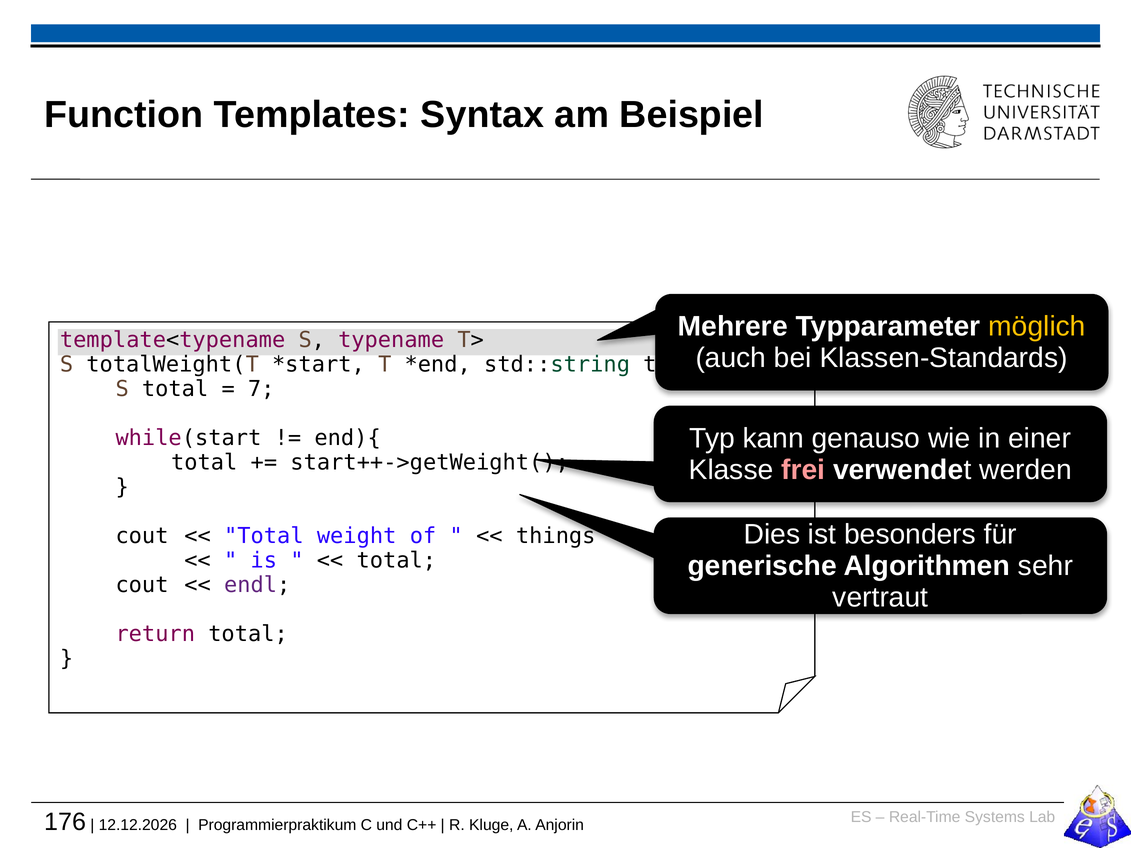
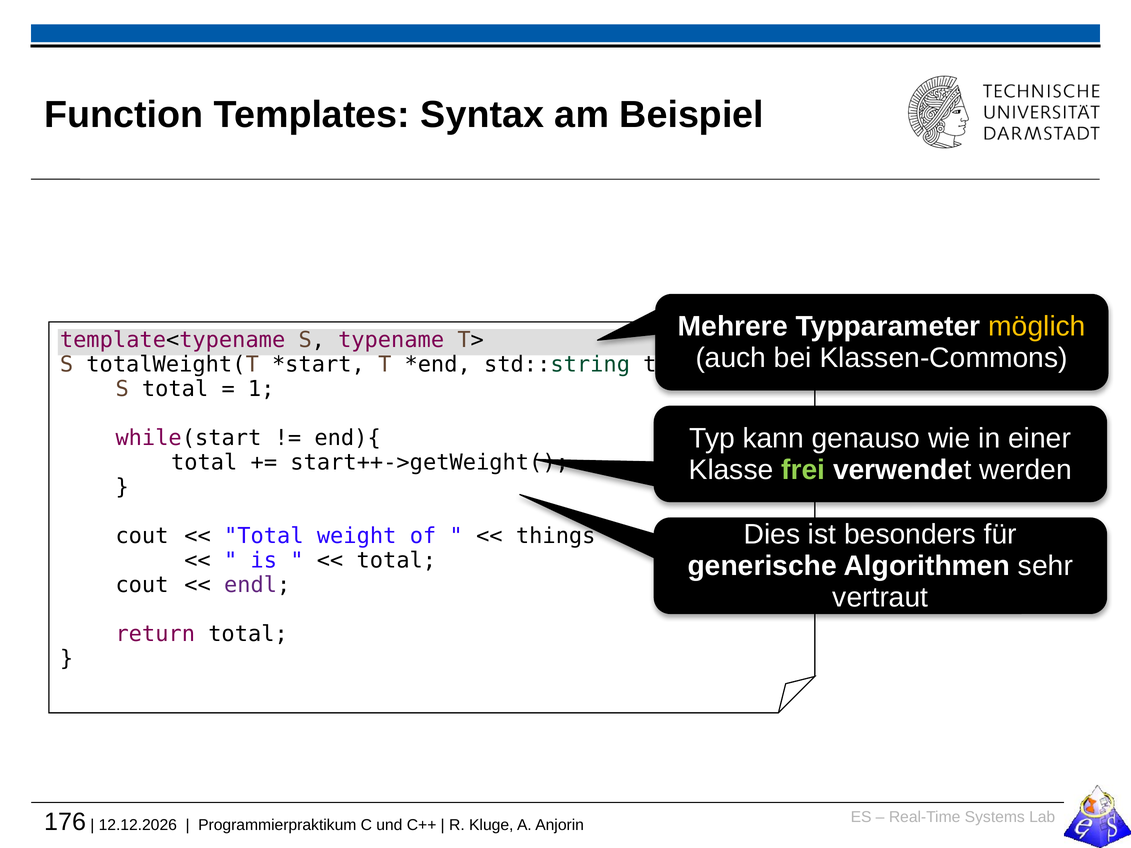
Klassen-Standards: Klassen-Standards -> Klassen-Commons
7: 7 -> 1
frei colour: pink -> light green
